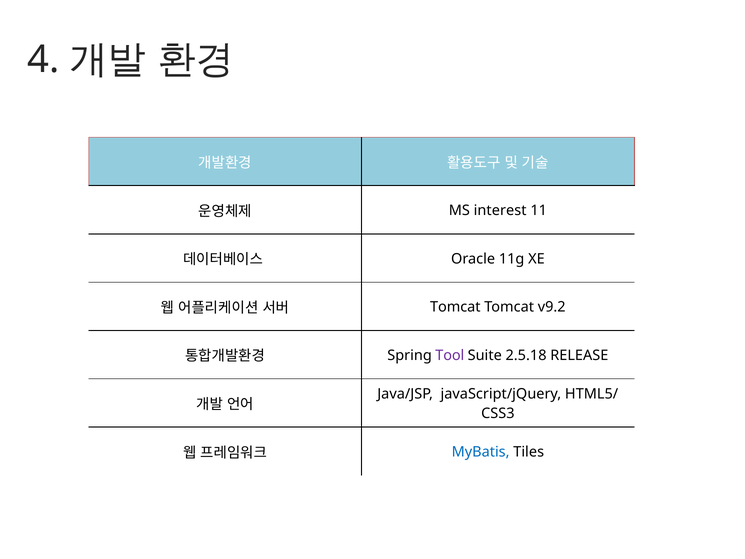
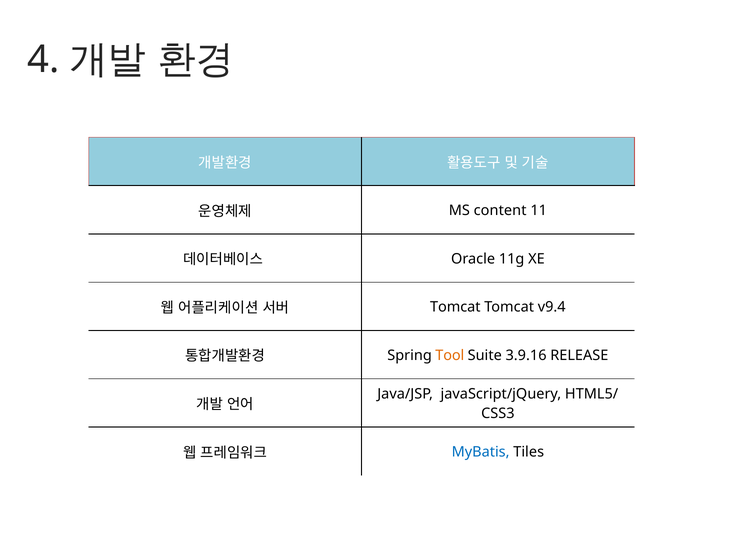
interest: interest -> content
v9.2: v9.2 -> v9.4
Tool colour: purple -> orange
2.5.18: 2.5.18 -> 3.9.16
